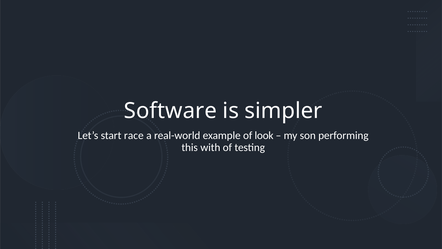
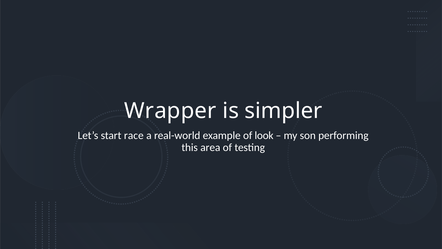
Software: Software -> Wrapper
with: with -> area
